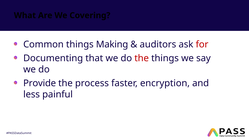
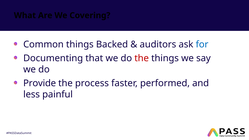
Making: Making -> Backed
for colour: red -> blue
encryption: encryption -> performed
